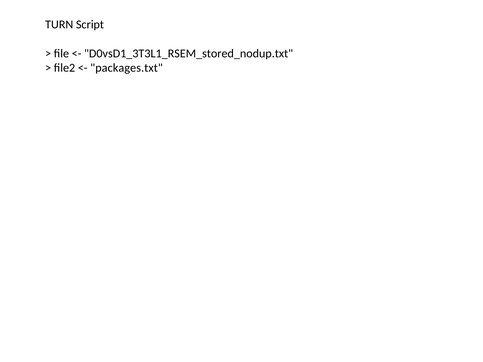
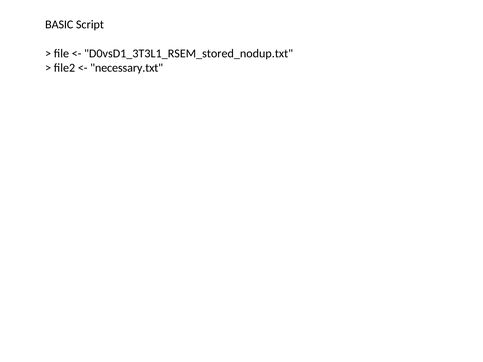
TURN: TURN -> BASIC
packages.txt: packages.txt -> necessary.txt
